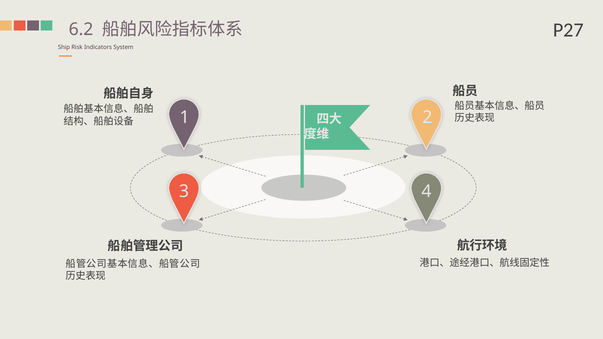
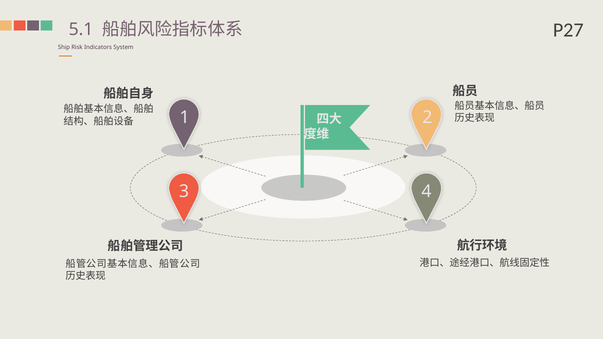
6.2: 6.2 -> 5.1
